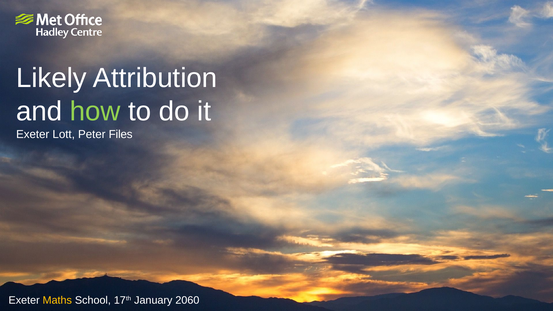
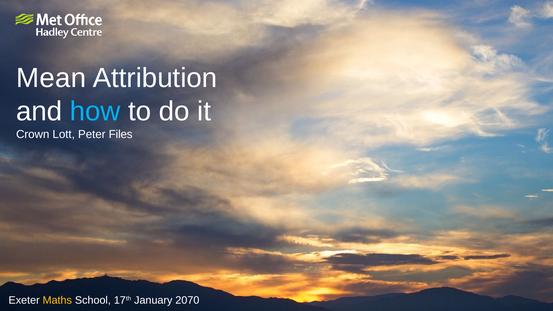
Likely: Likely -> Mean
how colour: light green -> light blue
Exeter at (33, 135): Exeter -> Crown
2060: 2060 -> 2070
